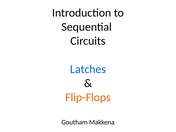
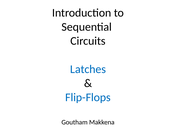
Flip-Flops colour: orange -> blue
